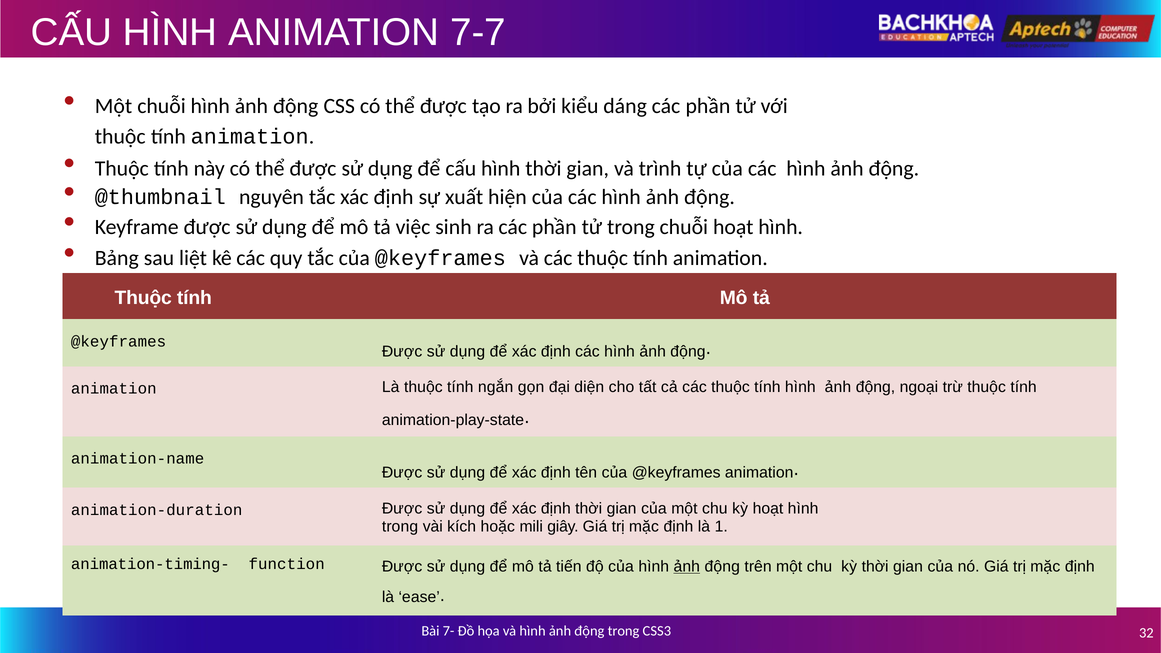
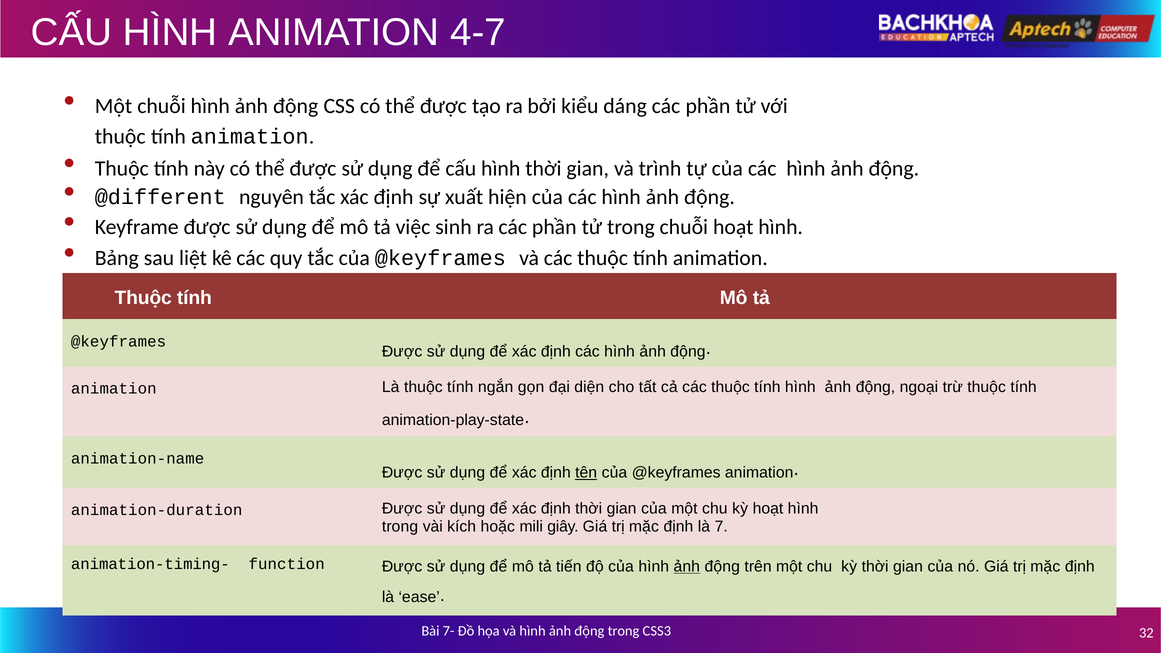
7-7: 7-7 -> 4-7
@thumbnail: @thumbnail -> @different
tên underline: none -> present
1: 1 -> 7
